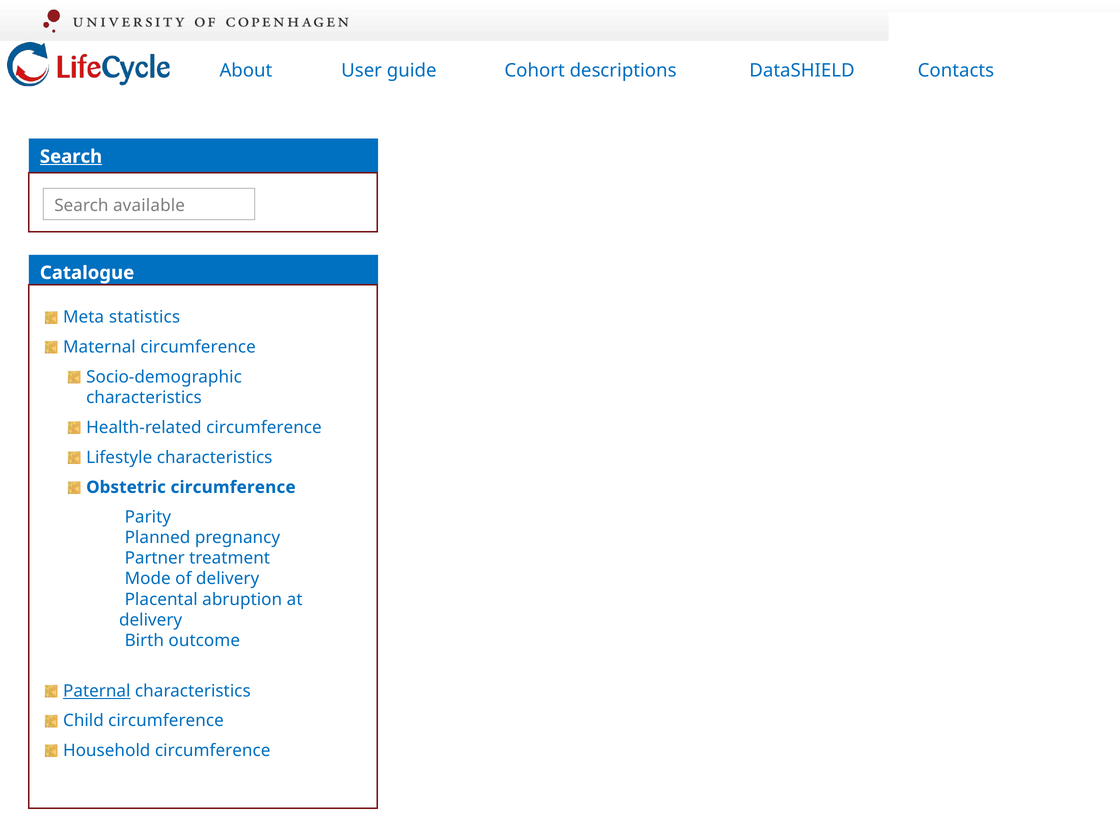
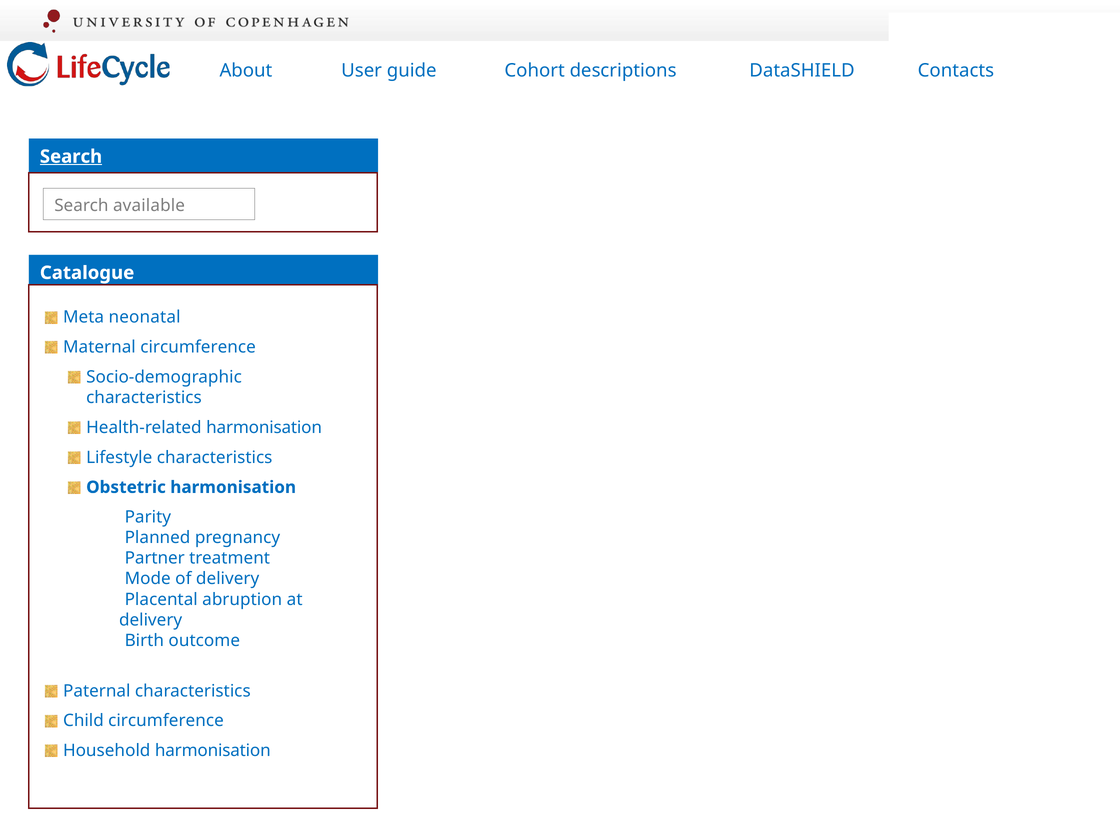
statistics: statistics -> neonatal
Health-related circumference: circumference -> harmonisation
Obstetric circumference: circumference -> harmonisation
Paternal underline: present -> none
Household circumference: circumference -> harmonisation
